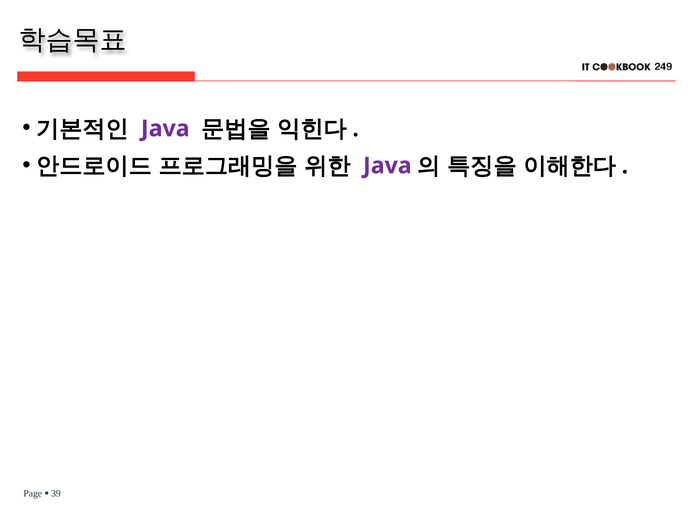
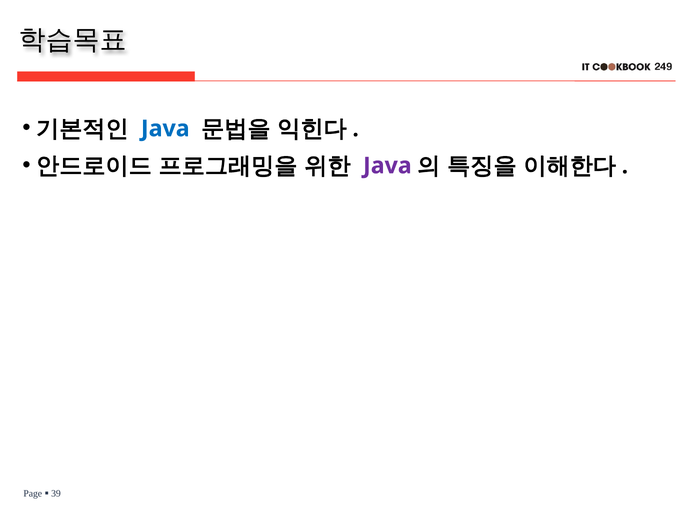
Java at (165, 129) colour: purple -> blue
